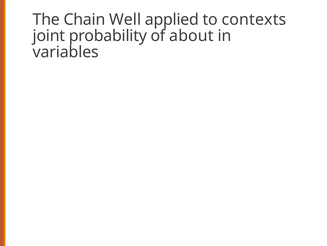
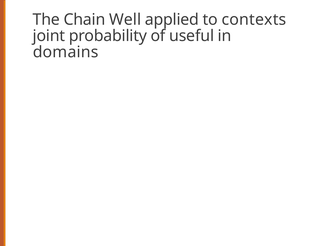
about: about -> useful
variables: variables -> domains
